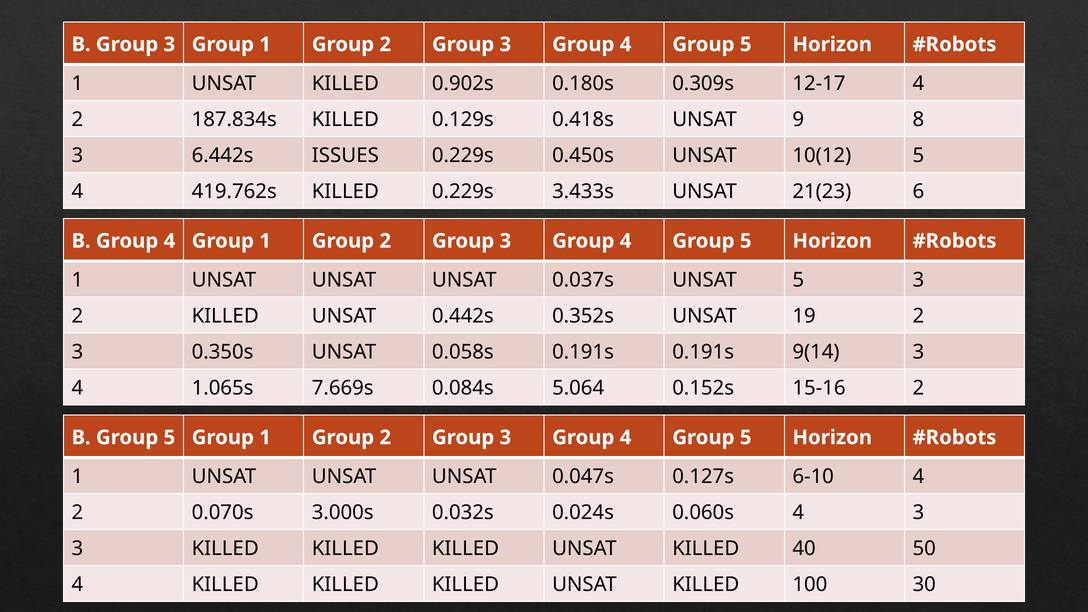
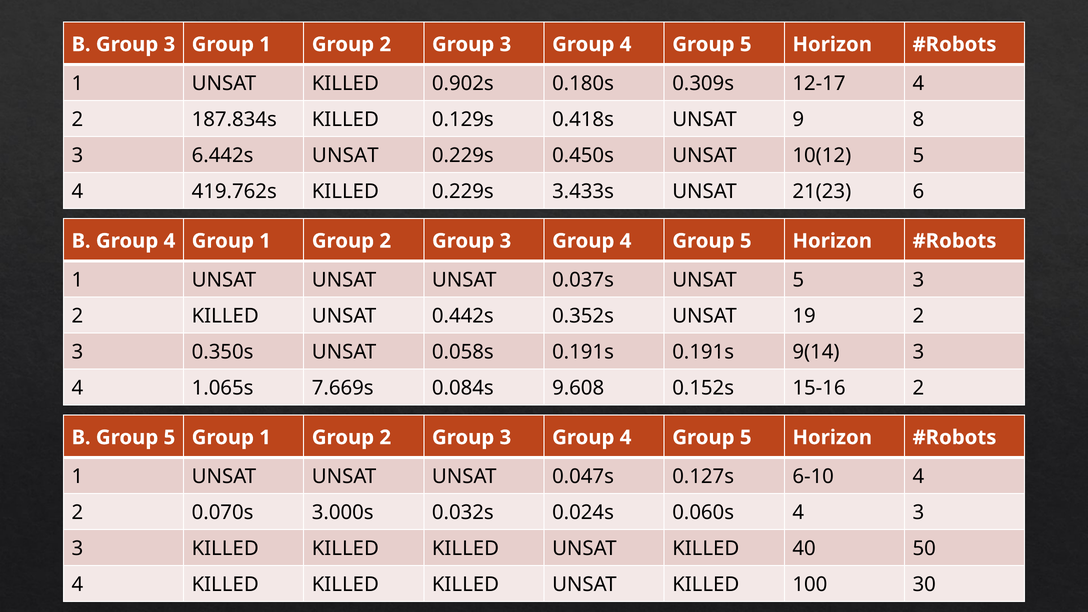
6.442s ISSUES: ISSUES -> UNSAT
5.064: 5.064 -> 9.608
